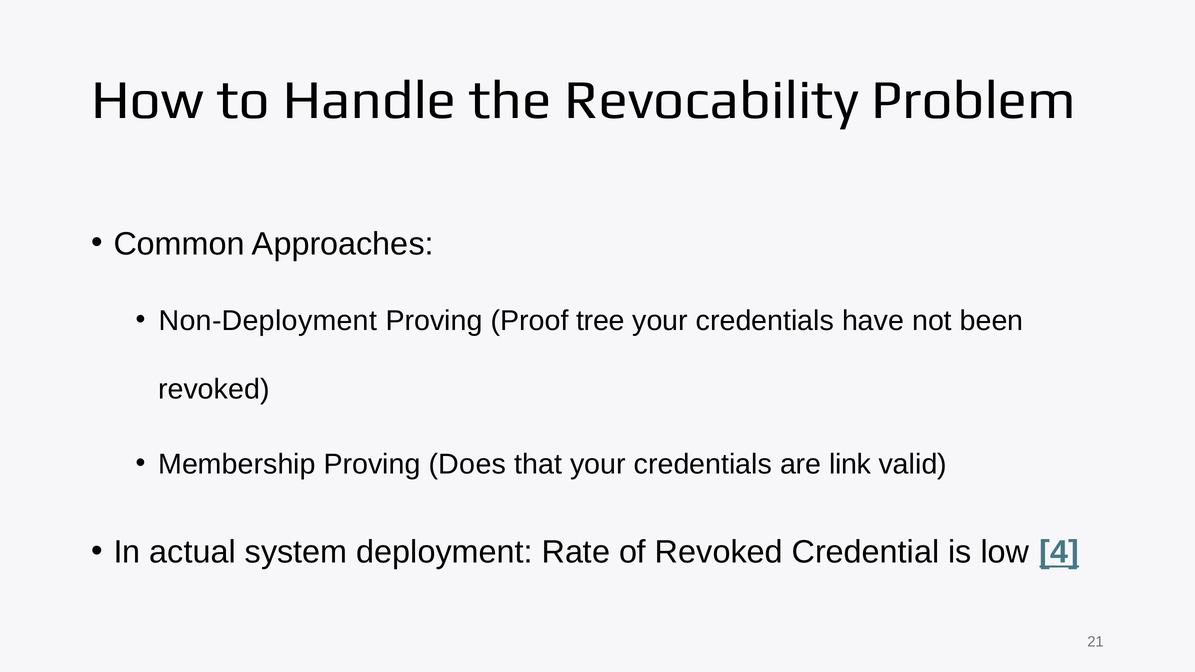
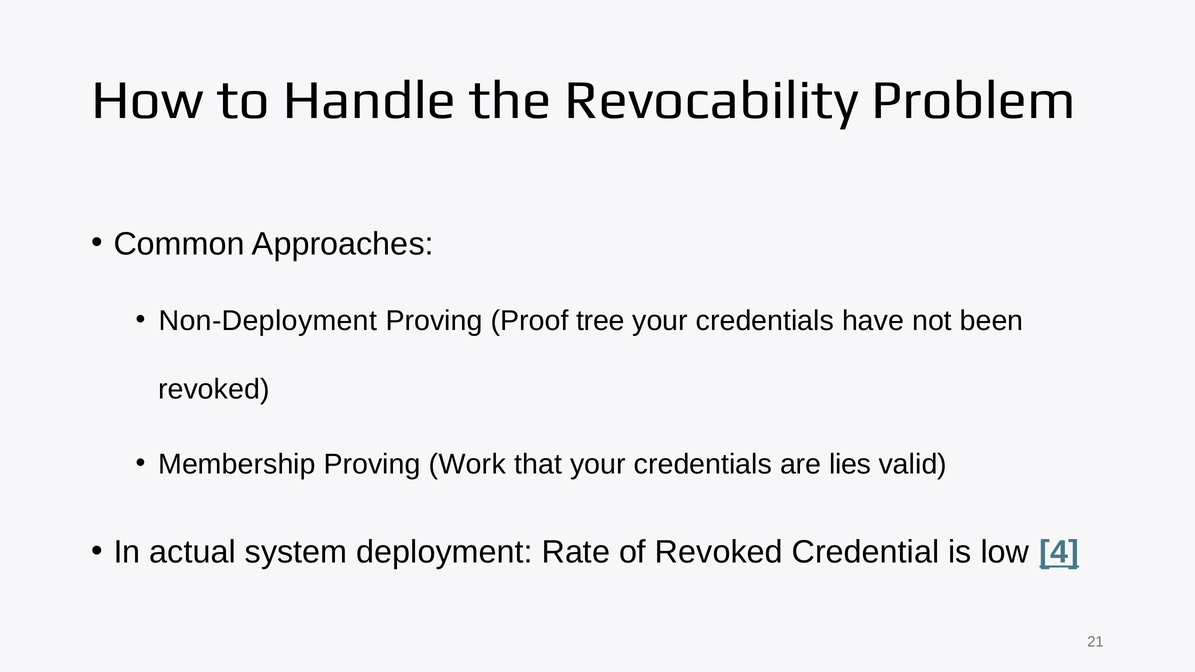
Does: Does -> Work
link: link -> lies
